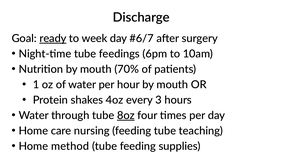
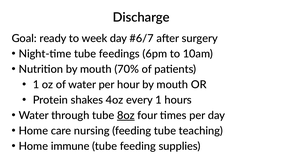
ready underline: present -> none
every 3: 3 -> 1
method: method -> immune
